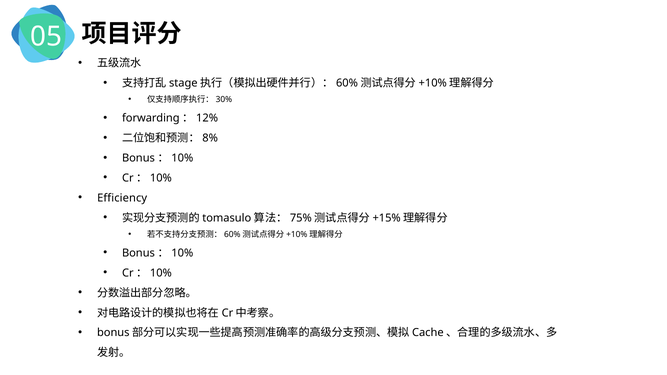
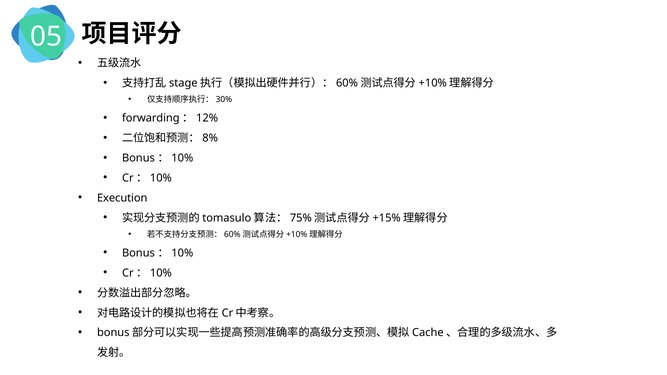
Efficiency: Efficiency -> Execution
